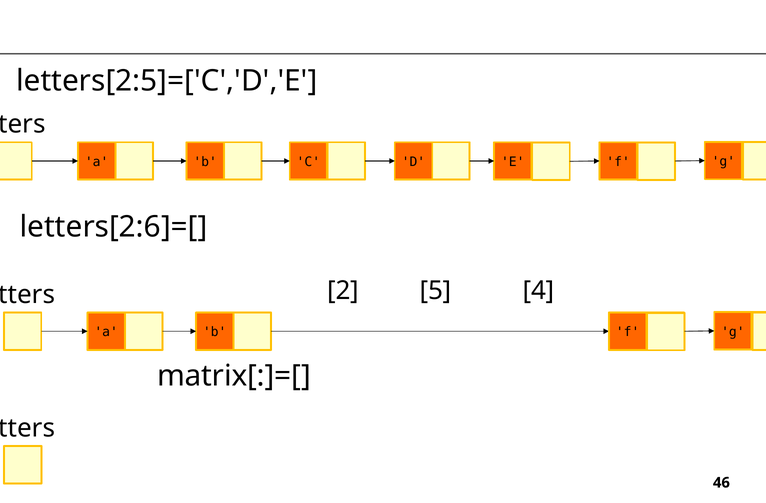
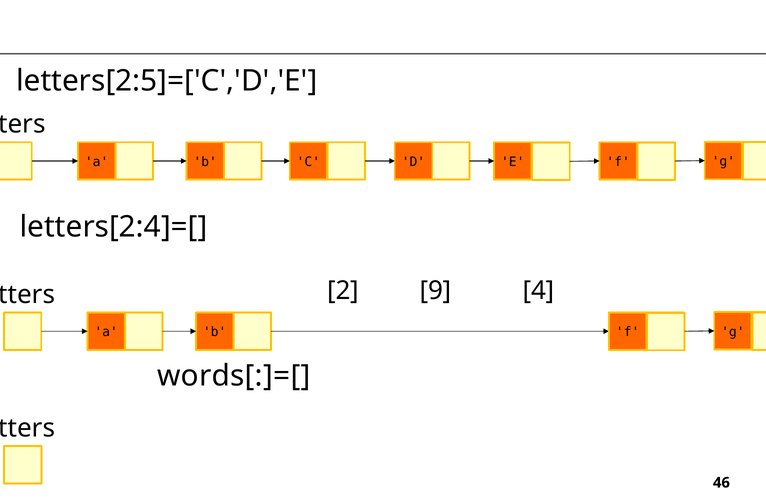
letters[2:6]=[: letters[2:6]=[ -> letters[2:4]=[
5: 5 -> 9
matrix[:]=[: matrix[:]=[ -> words[:]=[
